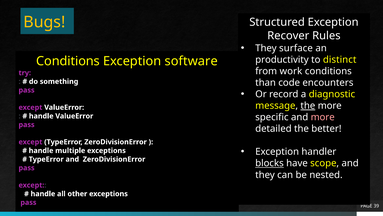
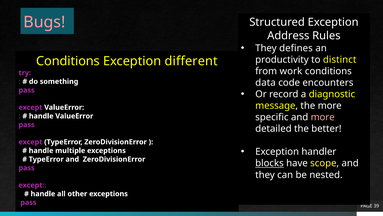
Bugs colour: yellow -> pink
Recover: Recover -> Address
surface: surface -> defines
software: software -> different
than: than -> data
the at (308, 105) underline: present -> none
